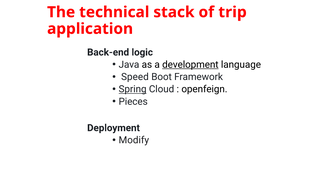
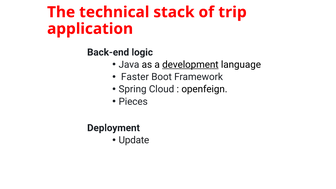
Speed: Speed -> Faster
Spring underline: present -> none
Modify: Modify -> Update
